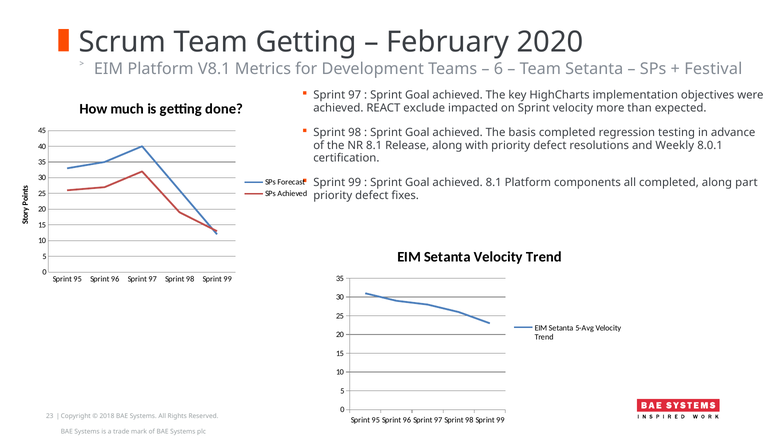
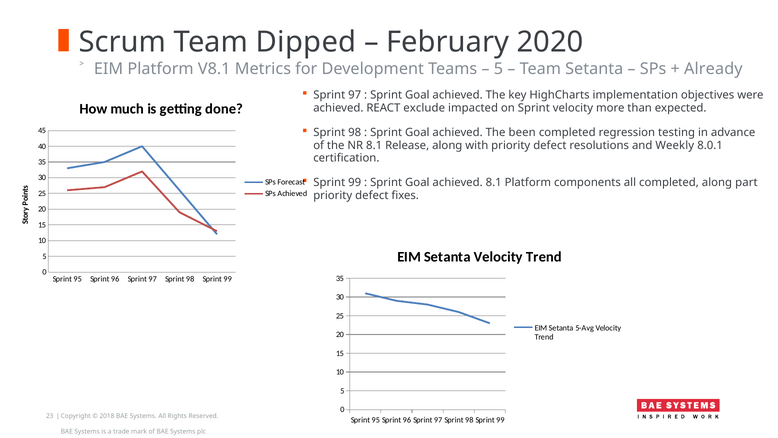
Team Getting: Getting -> Dipped
6 at (498, 69): 6 -> 5
Festival: Festival -> Already
basis: basis -> been
